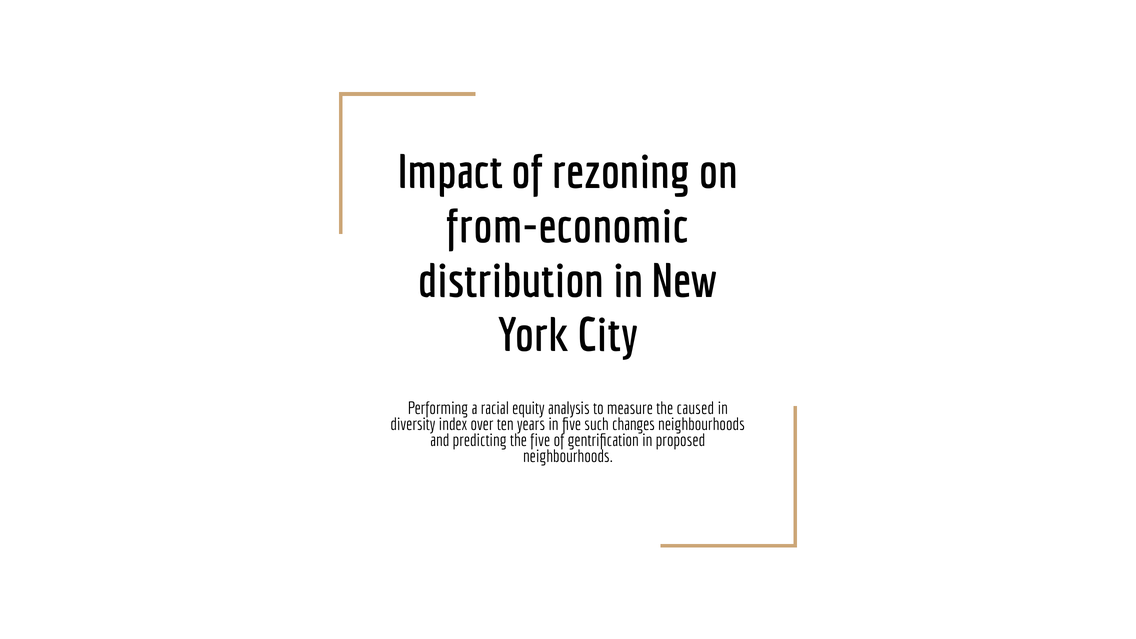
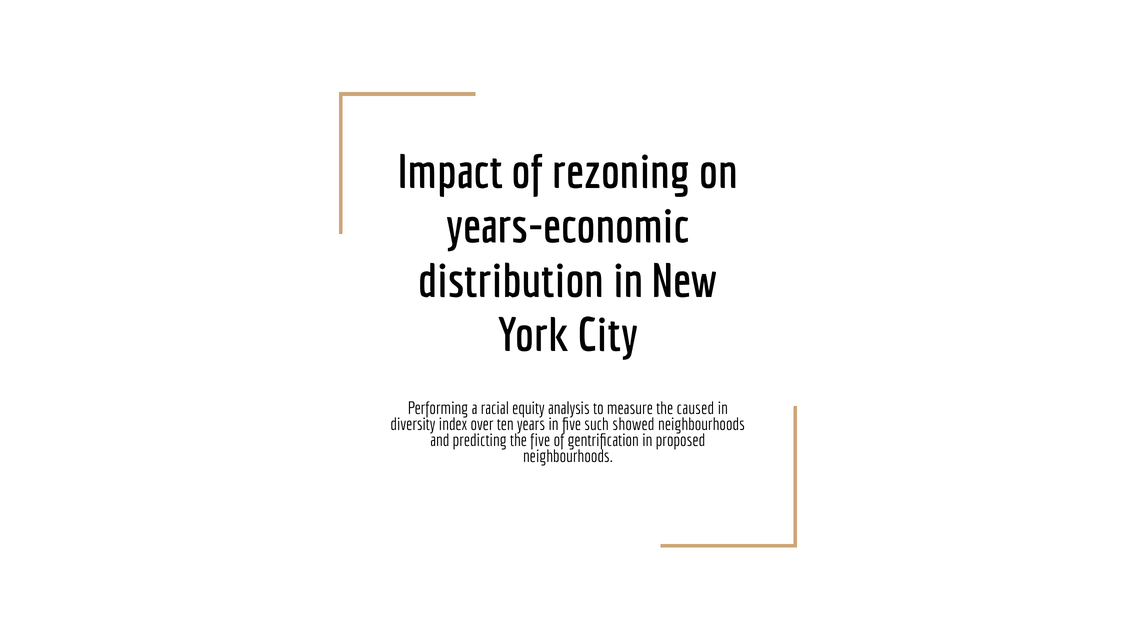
from-economic: from-economic -> years-economic
changes: changes -> showed
